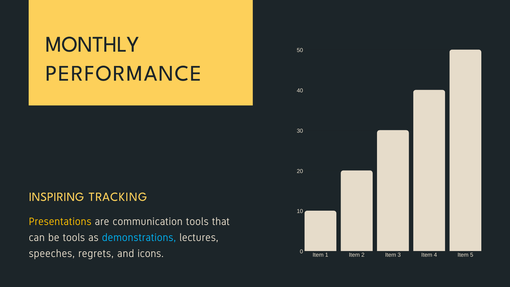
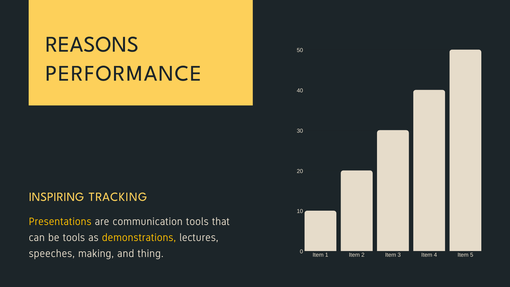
MONTHLY: MONTHLY -> REASONS
demonstrations colour: light blue -> yellow
regrets: regrets -> making
icons: icons -> thing
